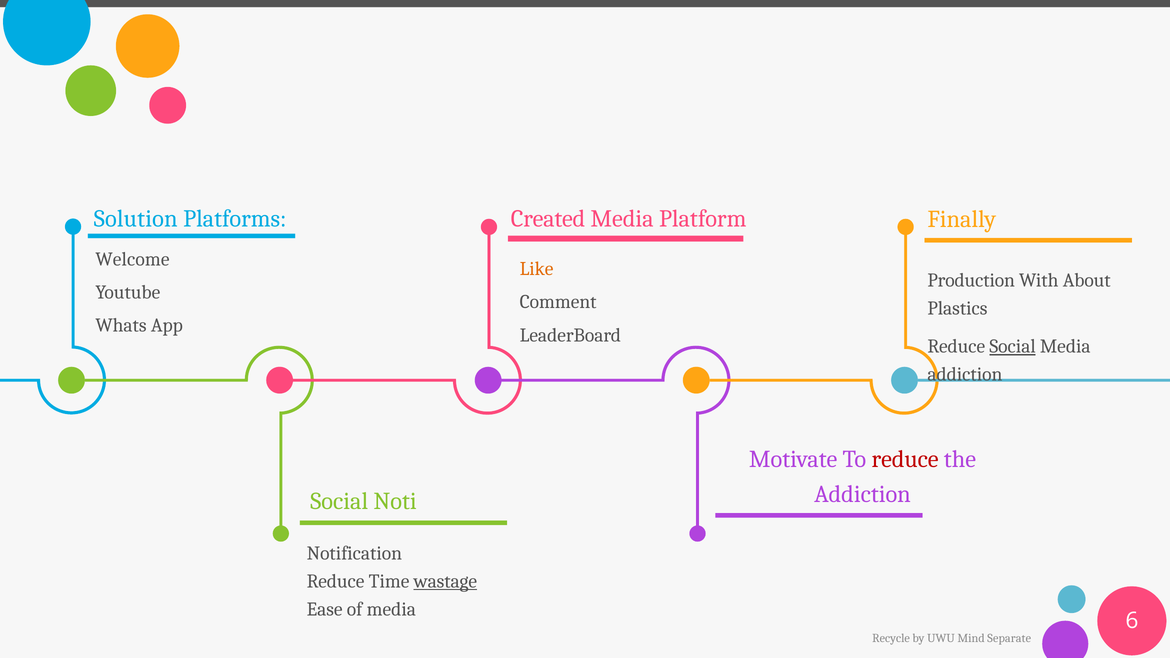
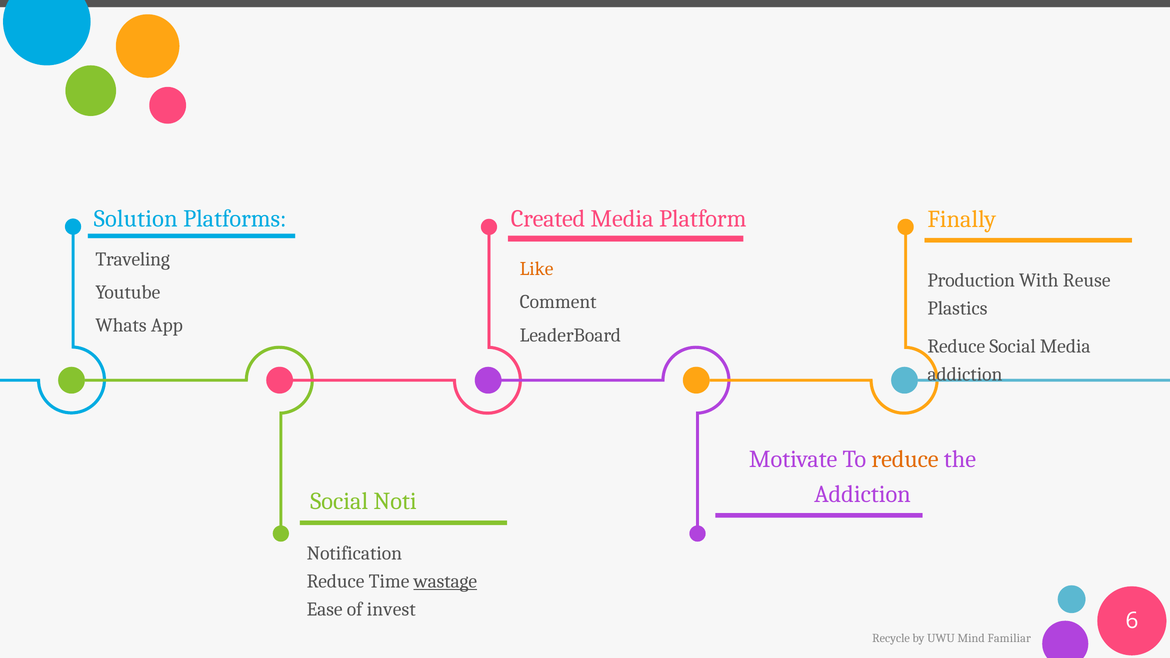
Welcome: Welcome -> Traveling
About: About -> Reuse
Social at (1013, 346) underline: present -> none
reduce at (905, 459) colour: red -> orange
of media: media -> invest
Separate: Separate -> Familiar
